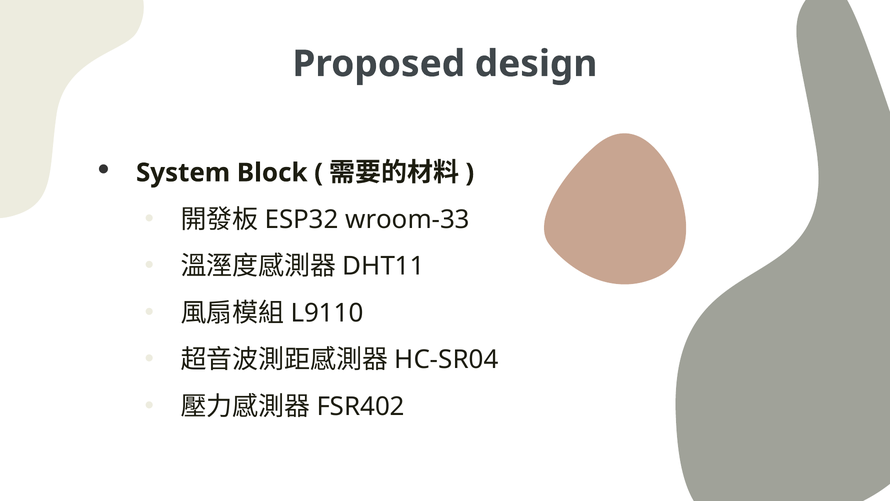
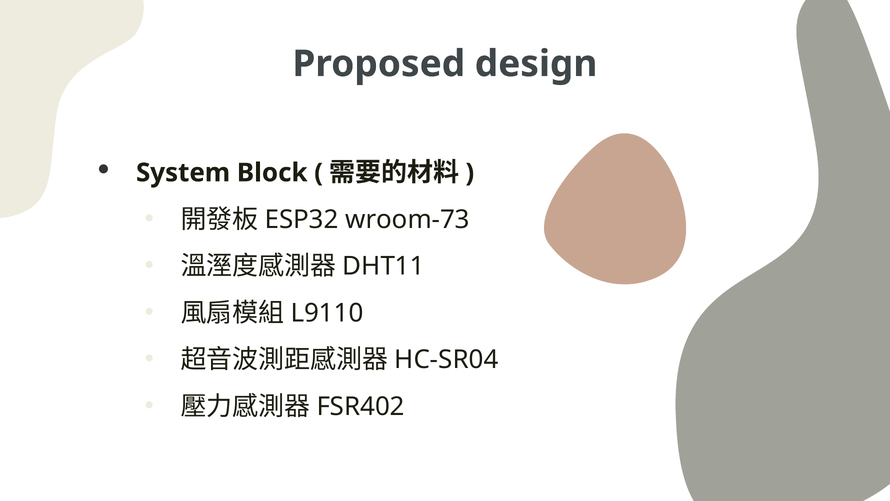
wroom-33: wroom-33 -> wroom-73
